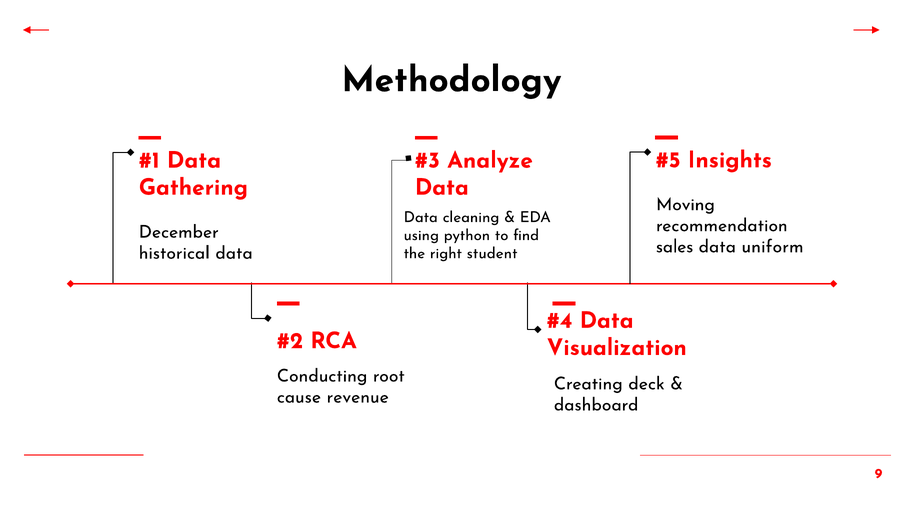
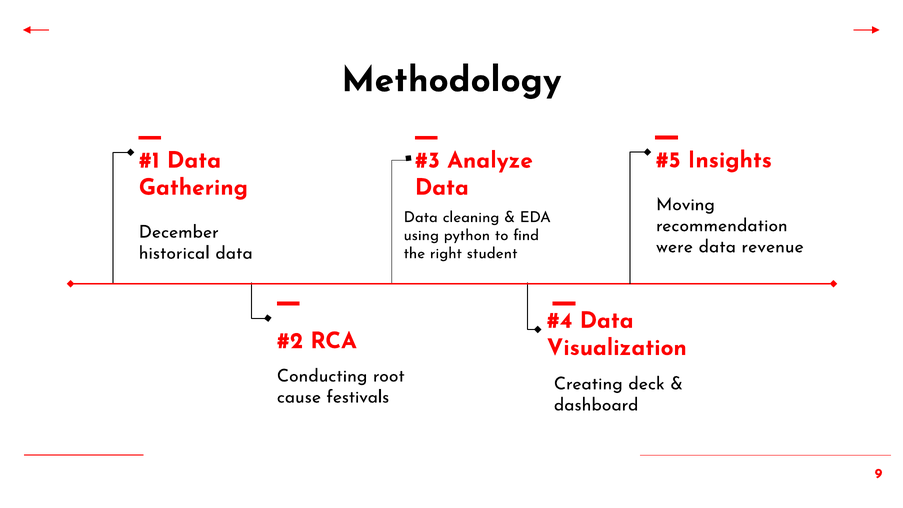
sales: sales -> were
uniform: uniform -> revenue
revenue: revenue -> festivals
